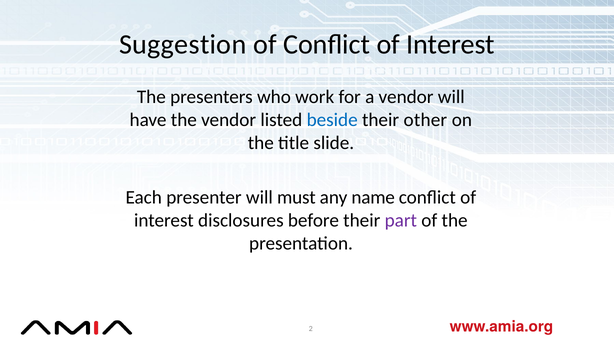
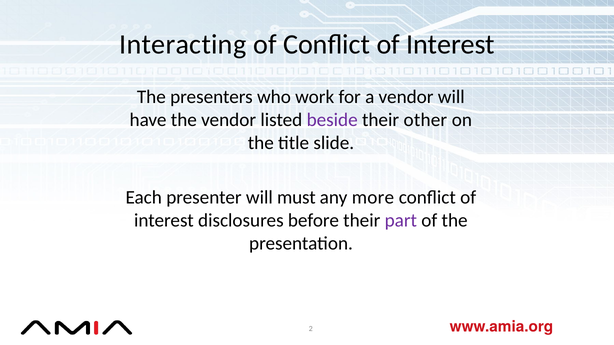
Suggestion: Suggestion -> Interacting
beside colour: blue -> purple
name: name -> more
